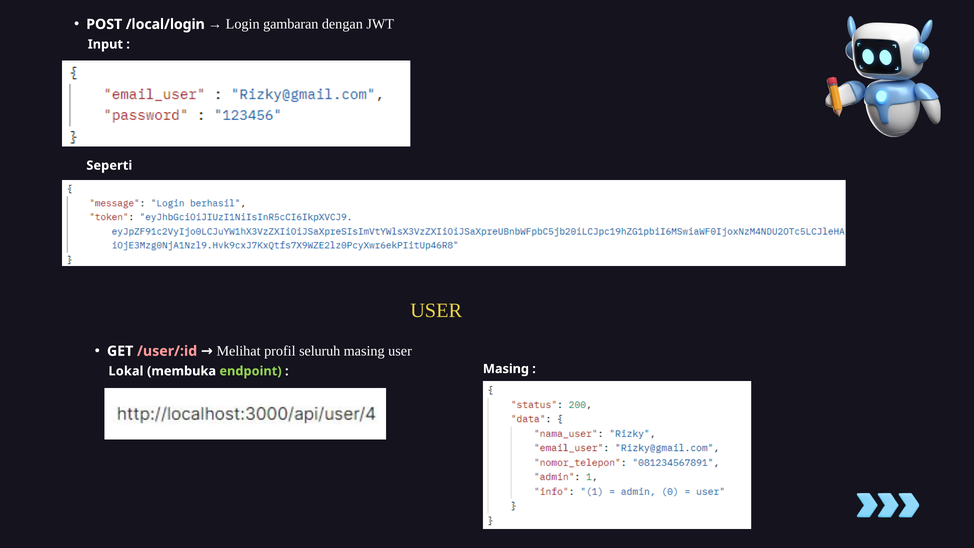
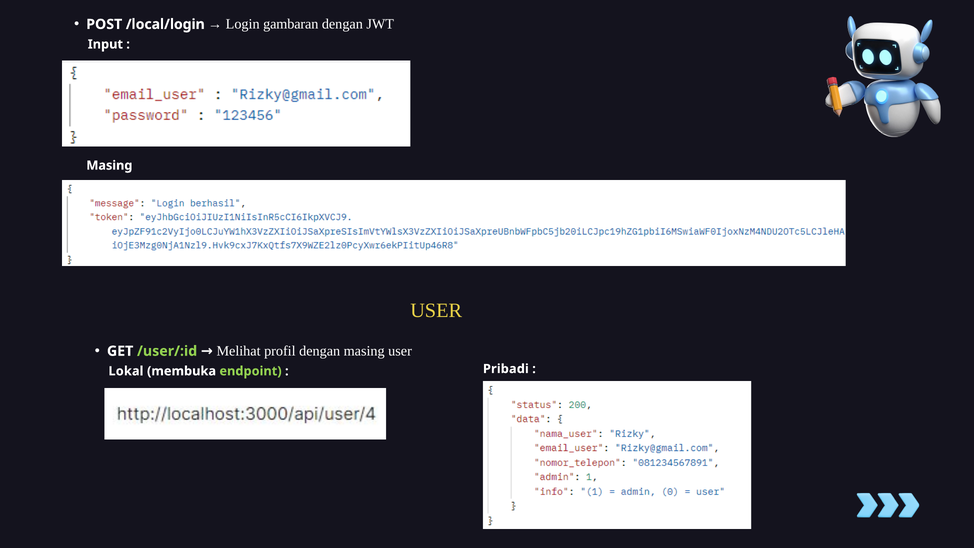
Seperti at (109, 165): Seperti -> Masing
/user/:id colour: pink -> light green
profil seluruh: seluruh -> dengan
Masing at (506, 369): Masing -> Pribadi
